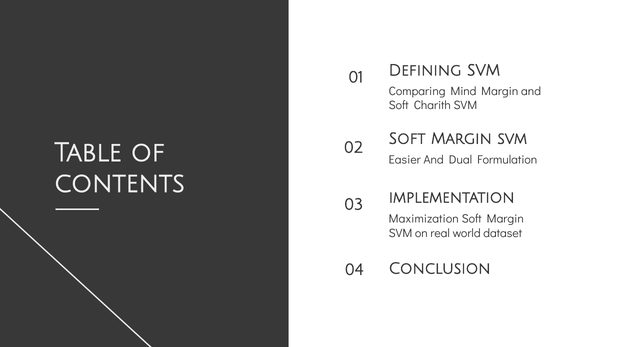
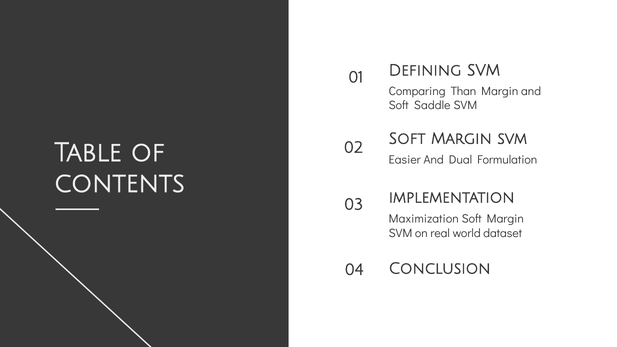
Mind: Mind -> Than
Charith: Charith -> Saddle
